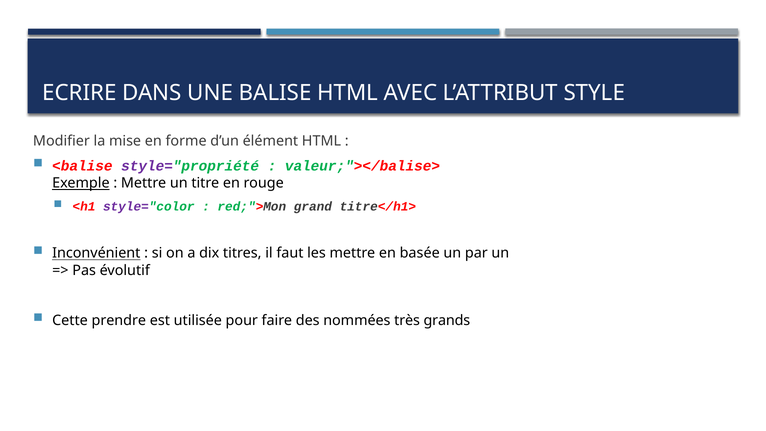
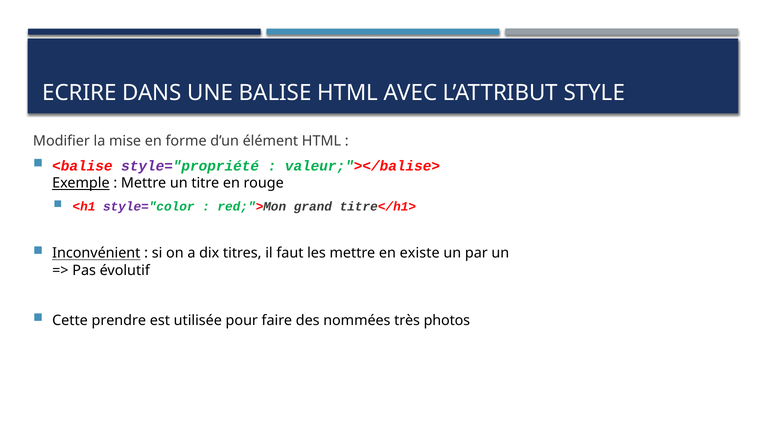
basée: basée -> existe
grands: grands -> photos
